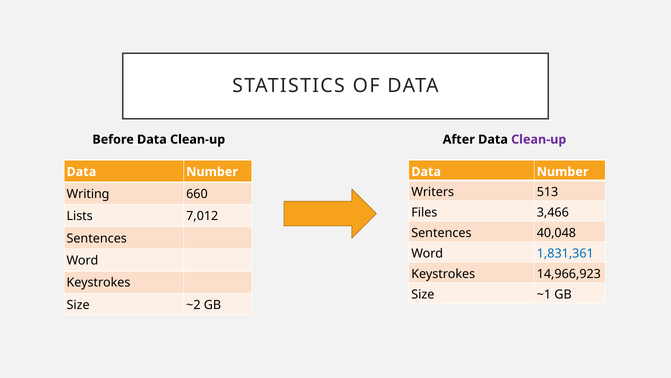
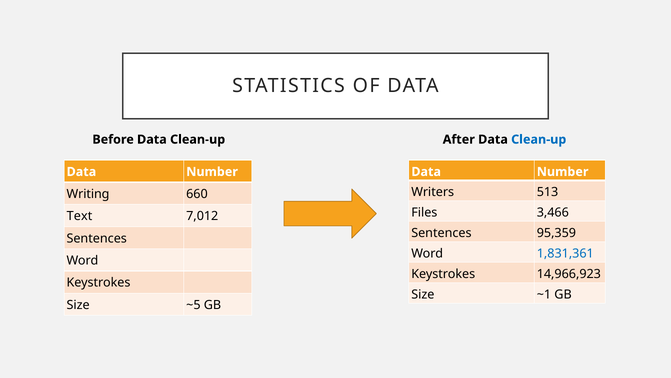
Clean-up at (539, 139) colour: purple -> blue
Lists: Lists -> Text
40,048: 40,048 -> 95,359
~2: ~2 -> ~5
